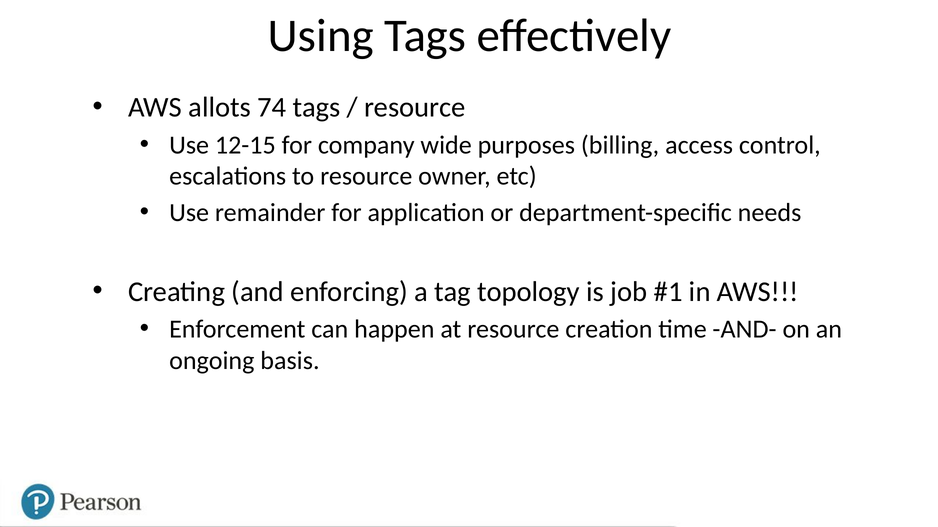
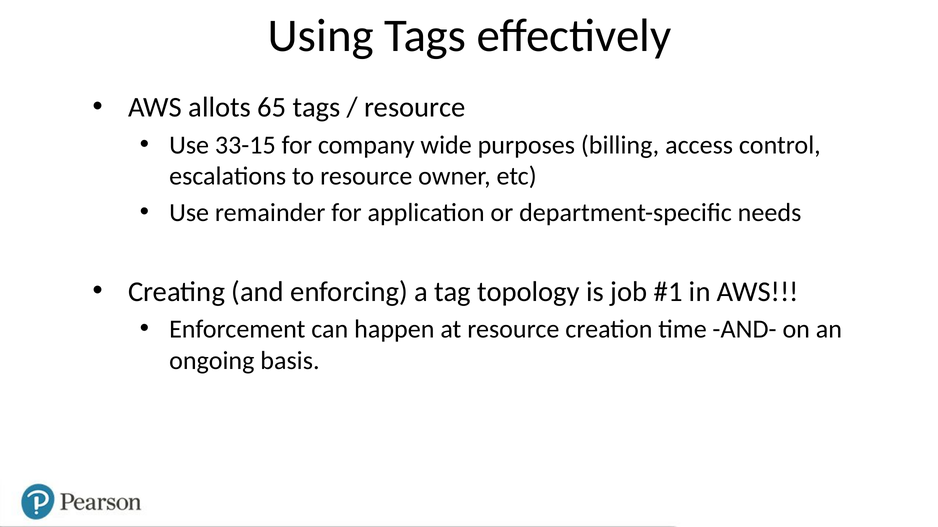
74: 74 -> 65
12-15: 12-15 -> 33-15
